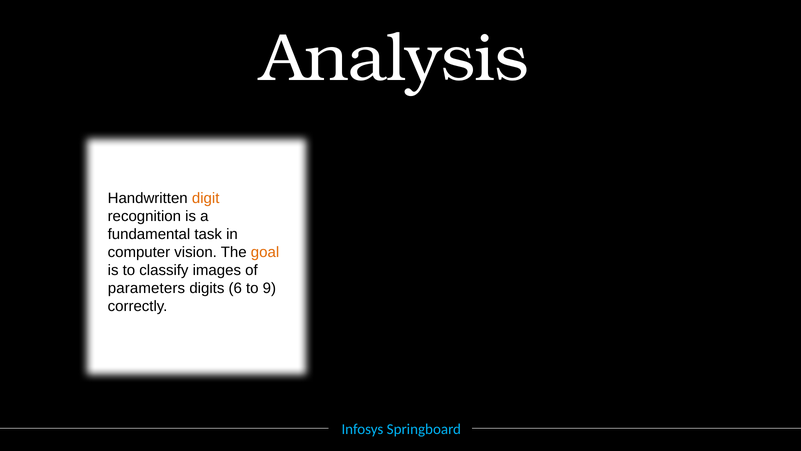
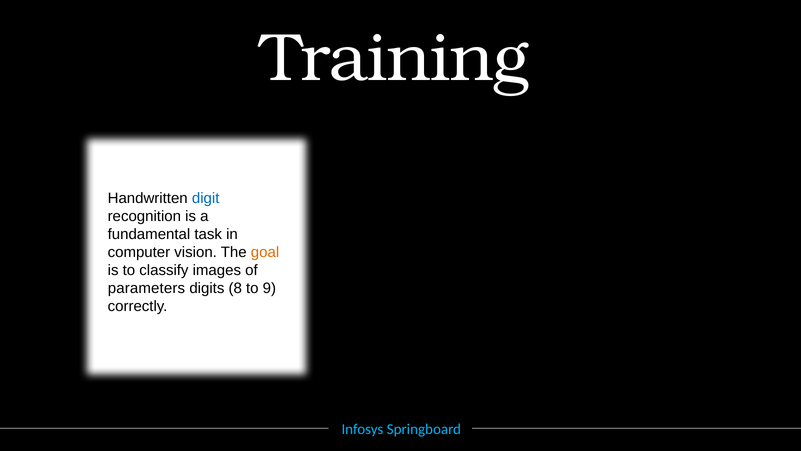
Analysis: Analysis -> Training
digit colour: orange -> blue
6: 6 -> 8
